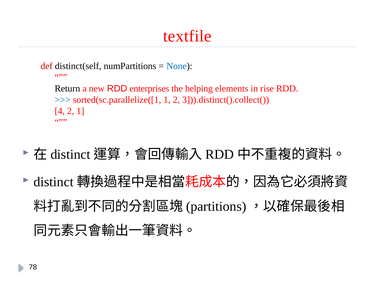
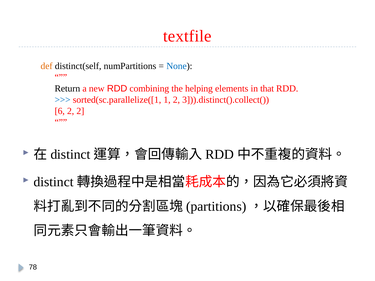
def colour: red -> orange
enterprises: enterprises -> combining
rise: rise -> that
4: 4 -> 6
2 1: 1 -> 2
